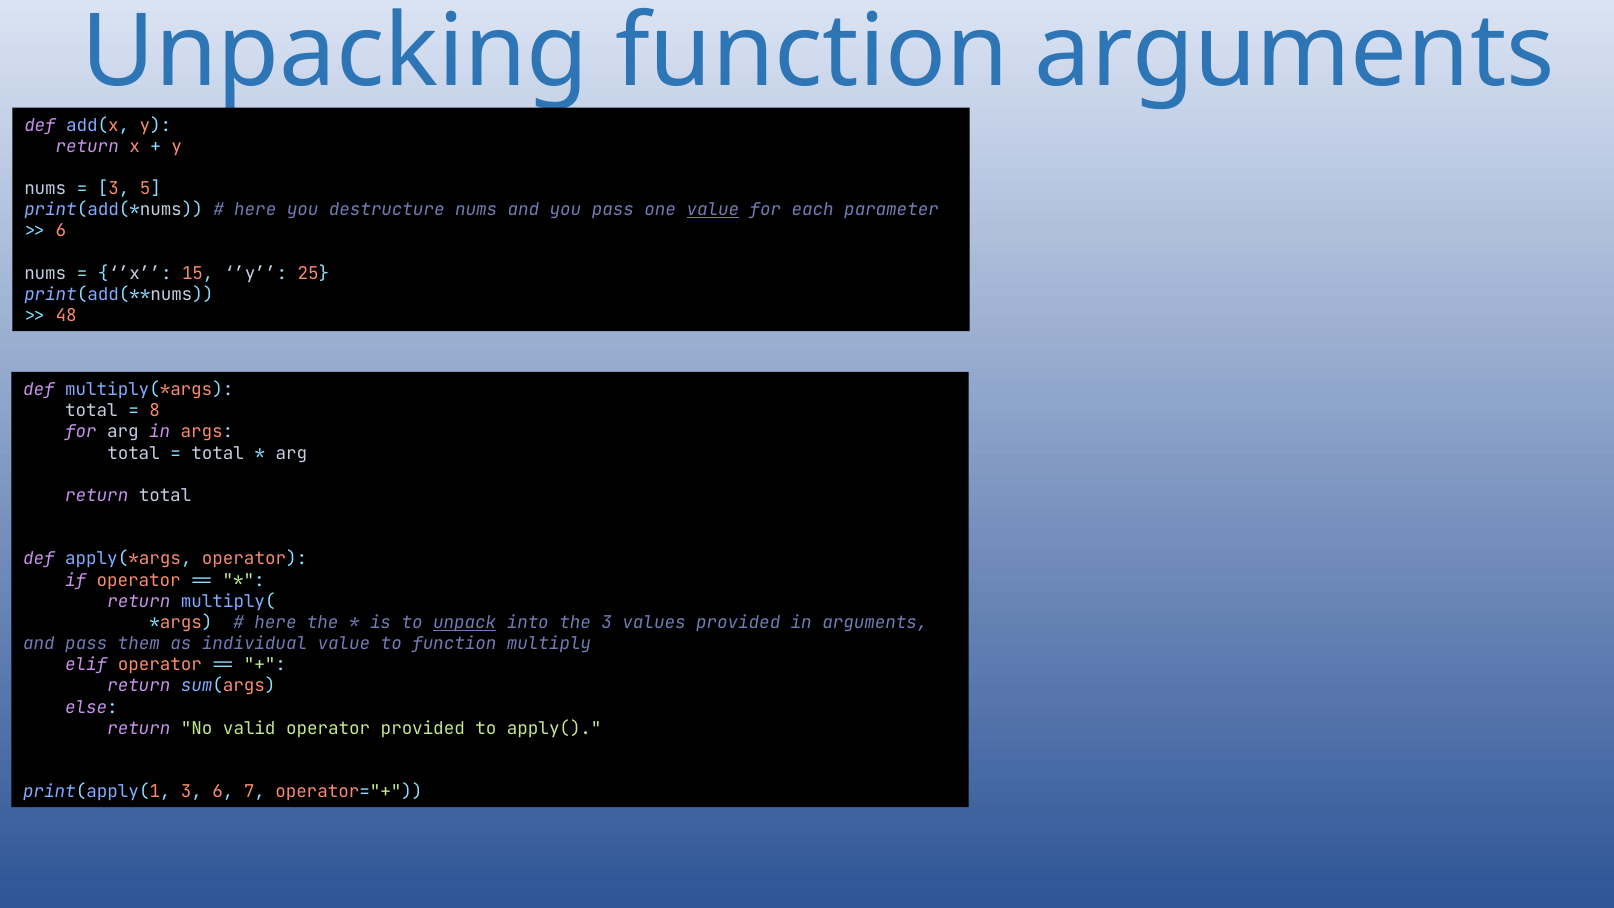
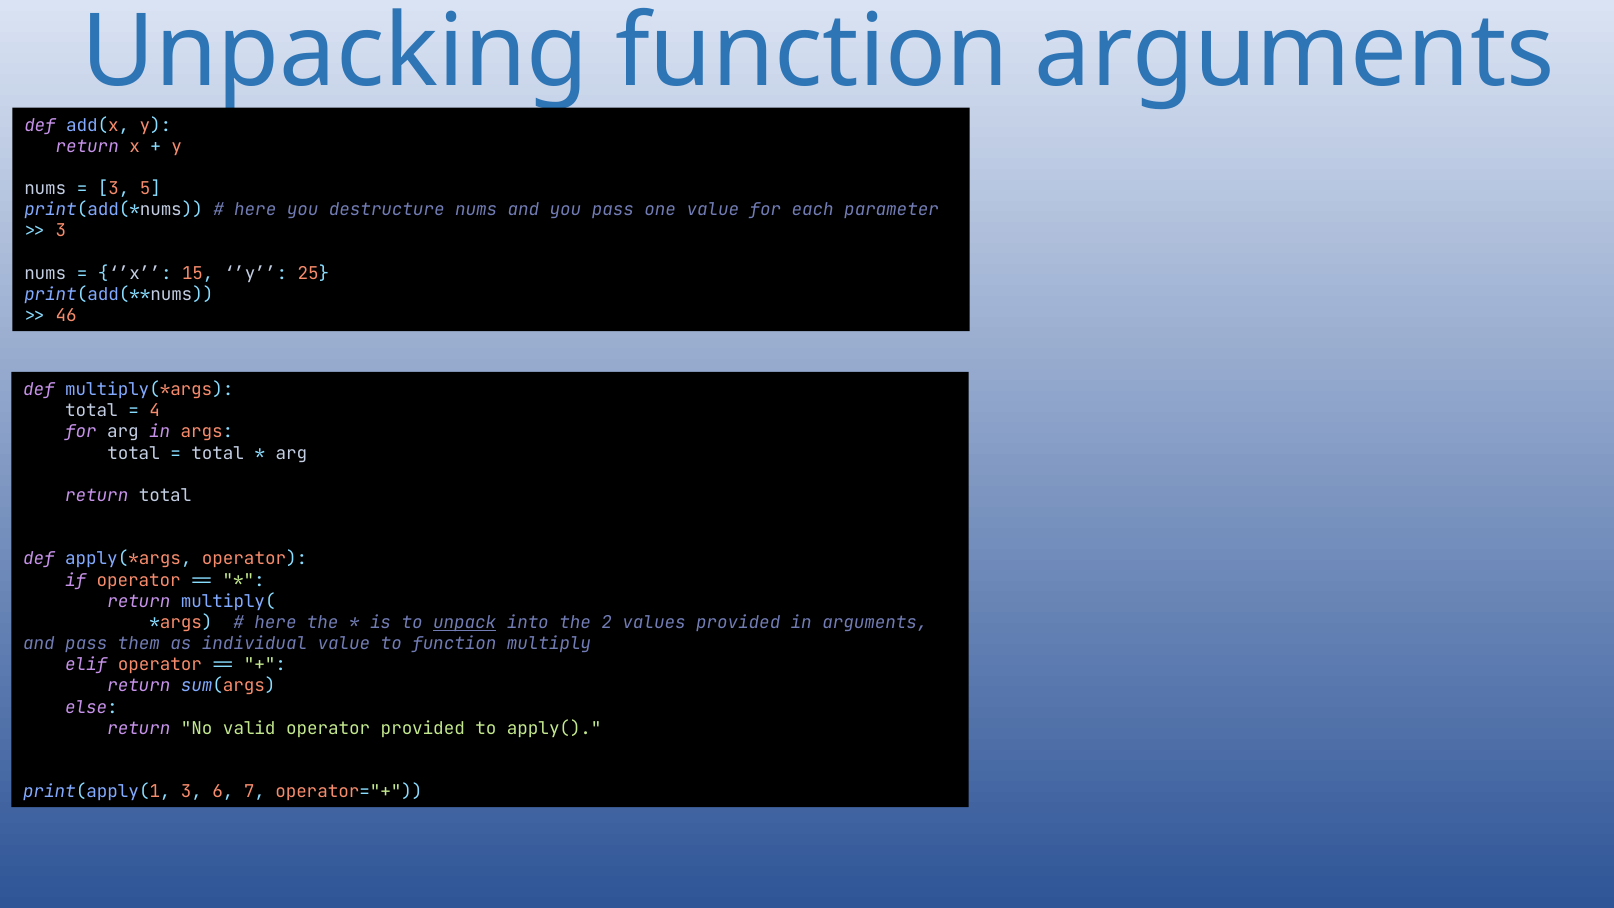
value at (713, 210) underline: present -> none
6 at (61, 231): 6 -> 3
48: 48 -> 46
8: 8 -> 4
the 3: 3 -> 2
